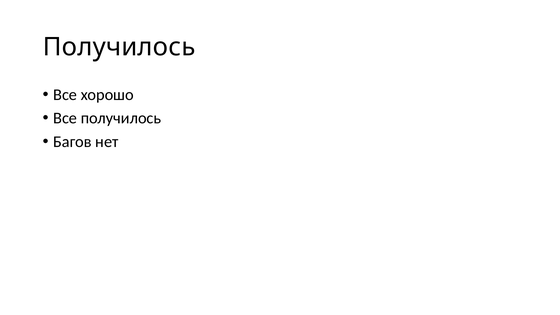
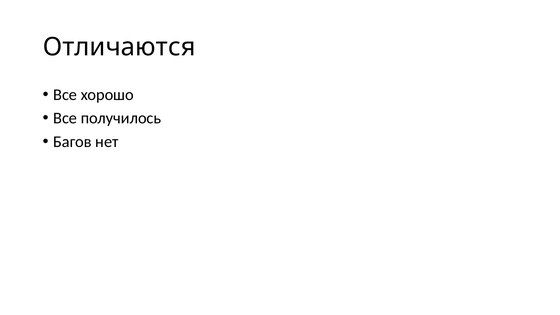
Получилось at (119, 47): Получилось -> Отличаются
